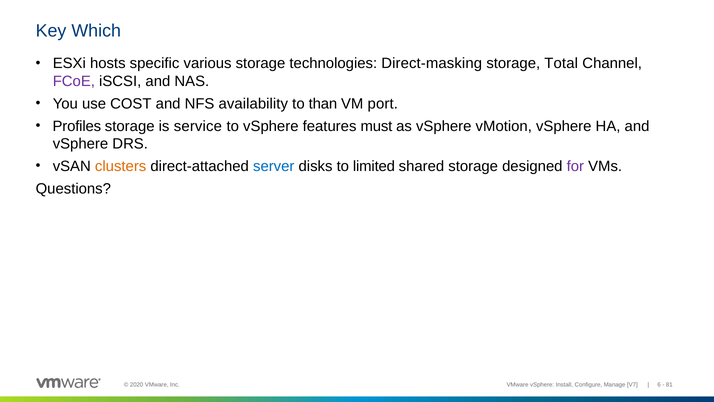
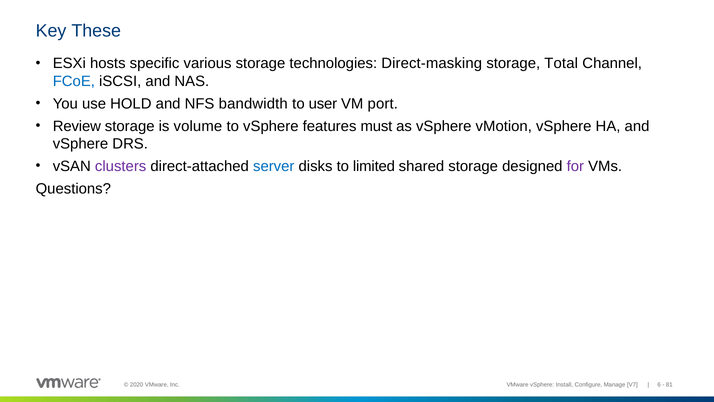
Which: Which -> These
FCoE colour: purple -> blue
COST: COST -> HOLD
availability: availability -> bandwidth
than: than -> user
Profiles: Profiles -> Review
service: service -> volume
clusters colour: orange -> purple
